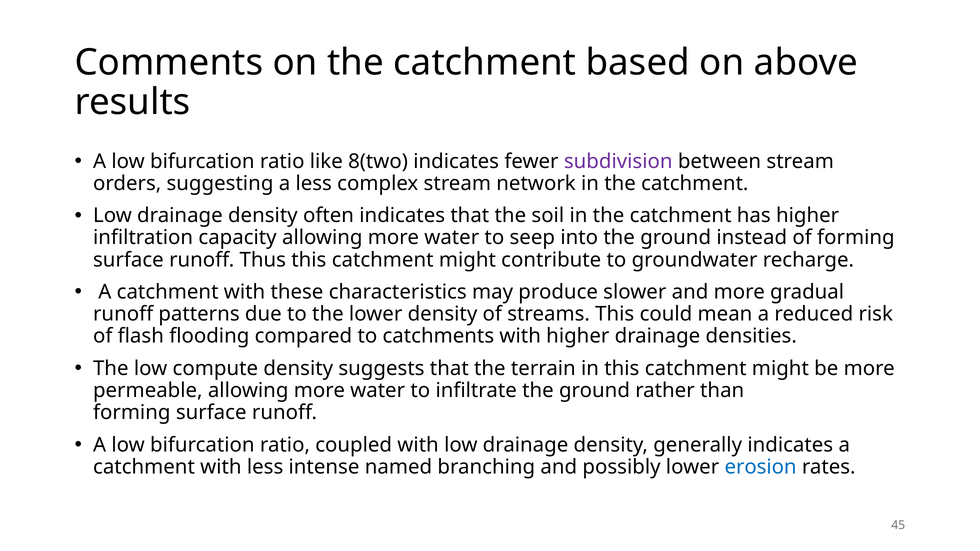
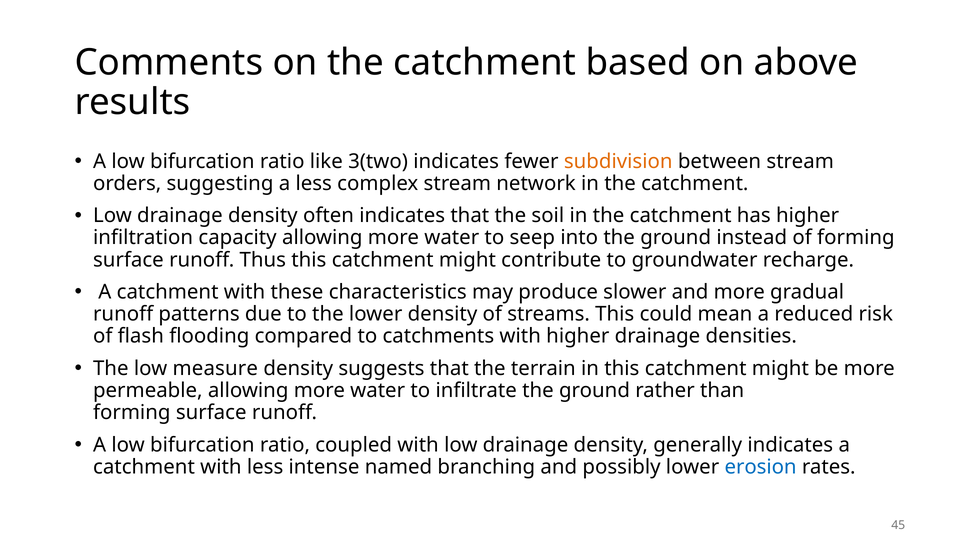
8(two: 8(two -> 3(two
subdivision colour: purple -> orange
compute: compute -> measure
